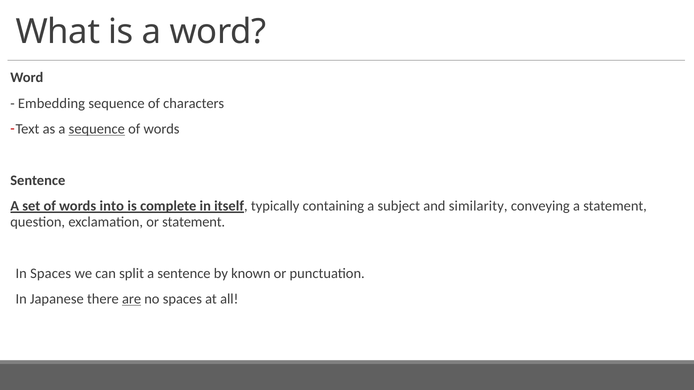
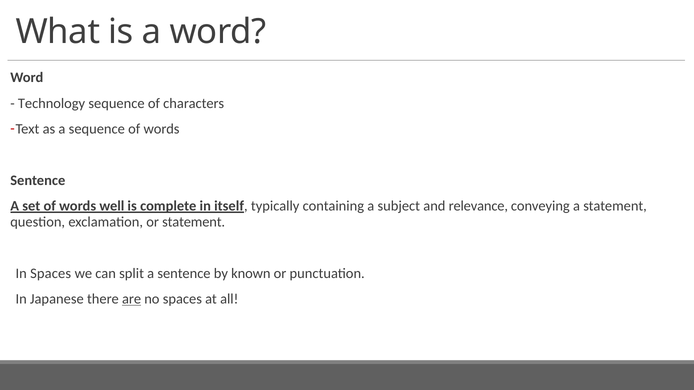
Embedding: Embedding -> Technology
sequence at (97, 129) underline: present -> none
into: into -> well
similarity: similarity -> relevance
